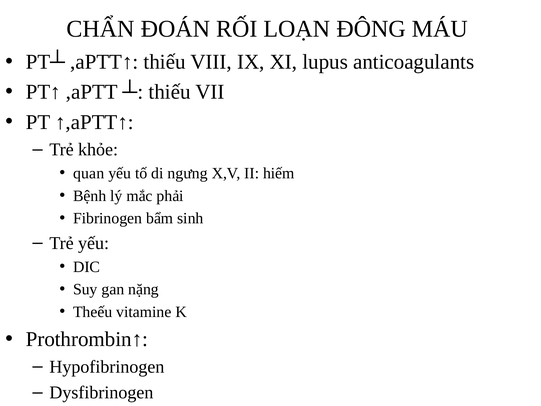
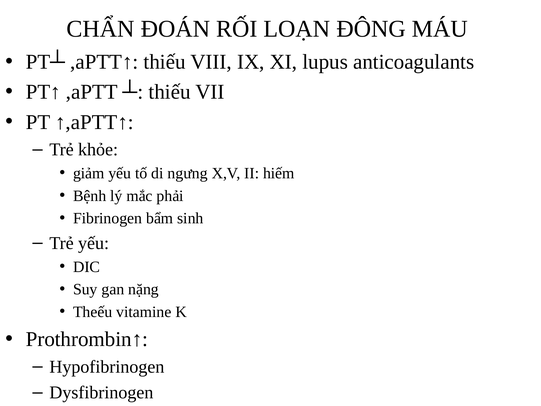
quan: quan -> giảm
